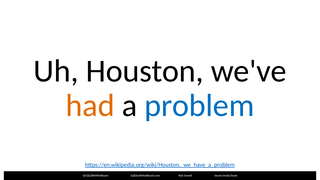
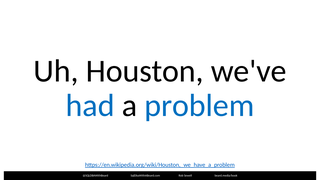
had colour: orange -> blue
